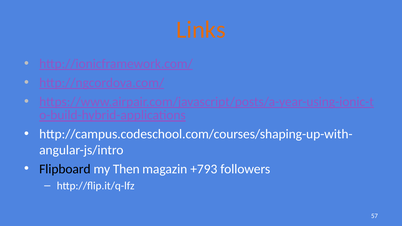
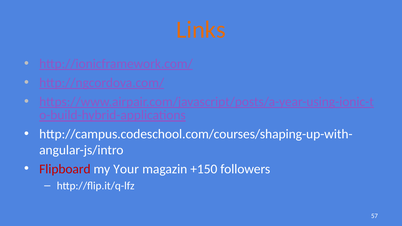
Flipboard colour: black -> red
Then: Then -> Your
+793: +793 -> +150
